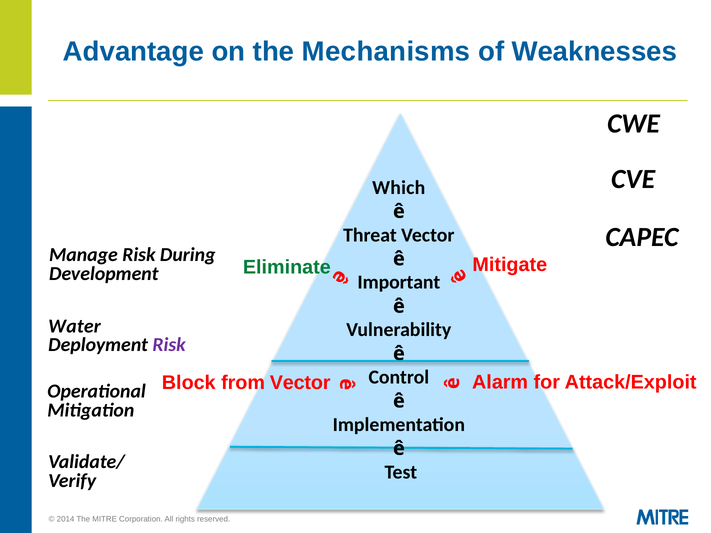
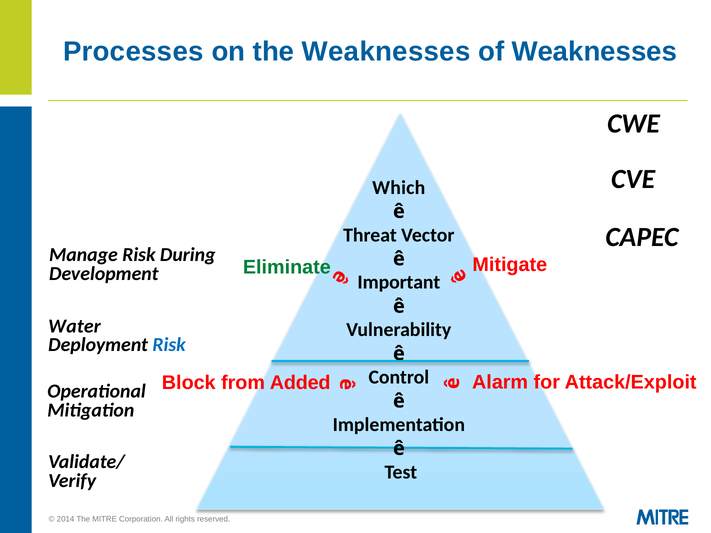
Advantage: Advantage -> Processes
the Mechanisms: Mechanisms -> Weaknesses
Risk at (169, 345) colour: purple -> blue
from Vector: Vector -> Added
